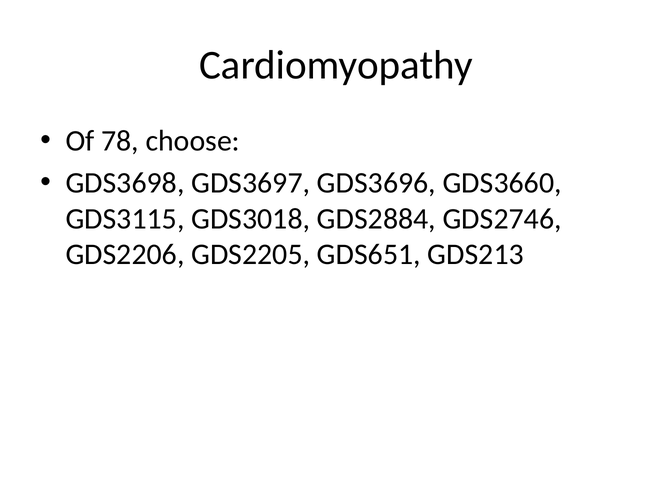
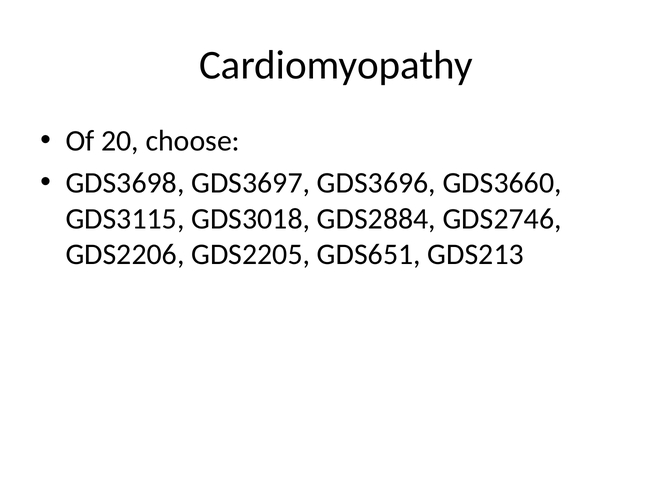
78: 78 -> 20
